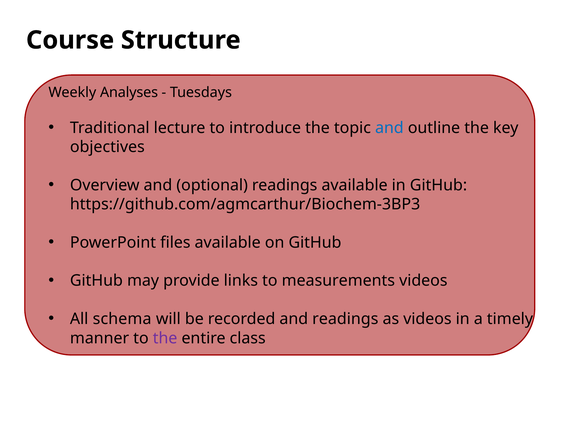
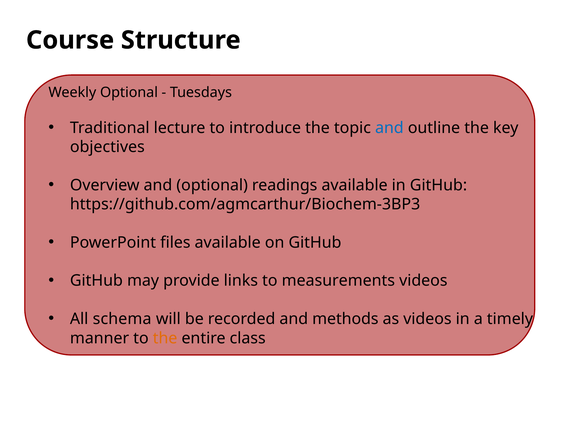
Weekly Analyses: Analyses -> Optional
and readings: readings -> methods
the at (165, 338) colour: purple -> orange
